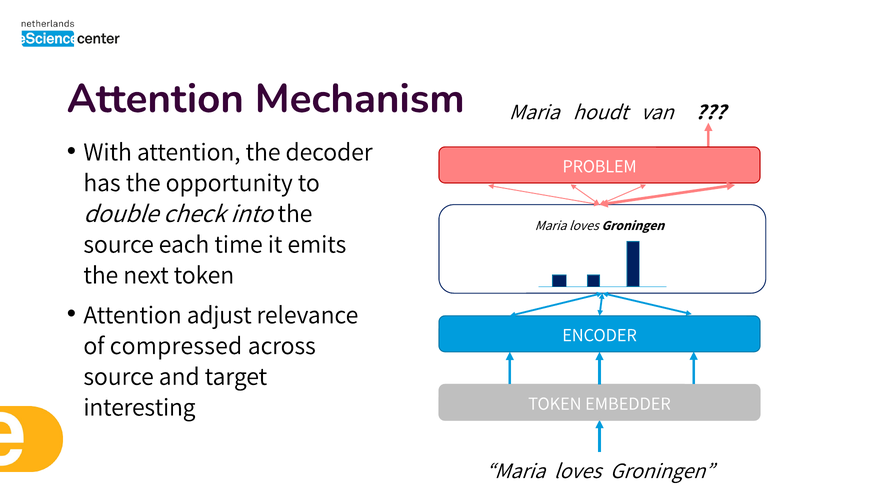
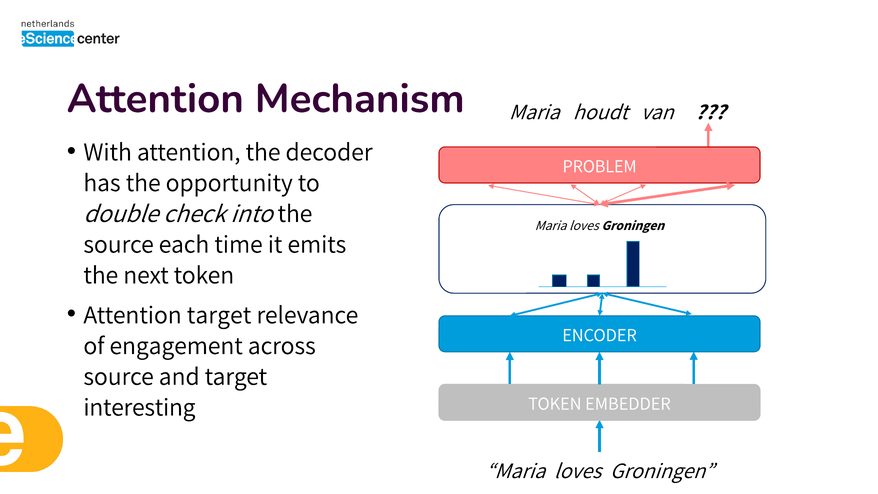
Attention adjust: adjust -> target
compressed: compressed -> engagement
